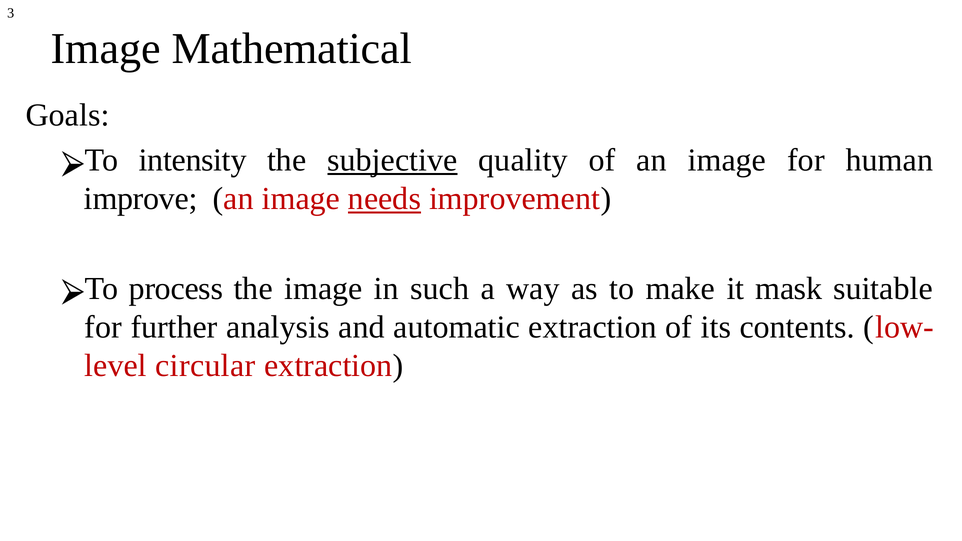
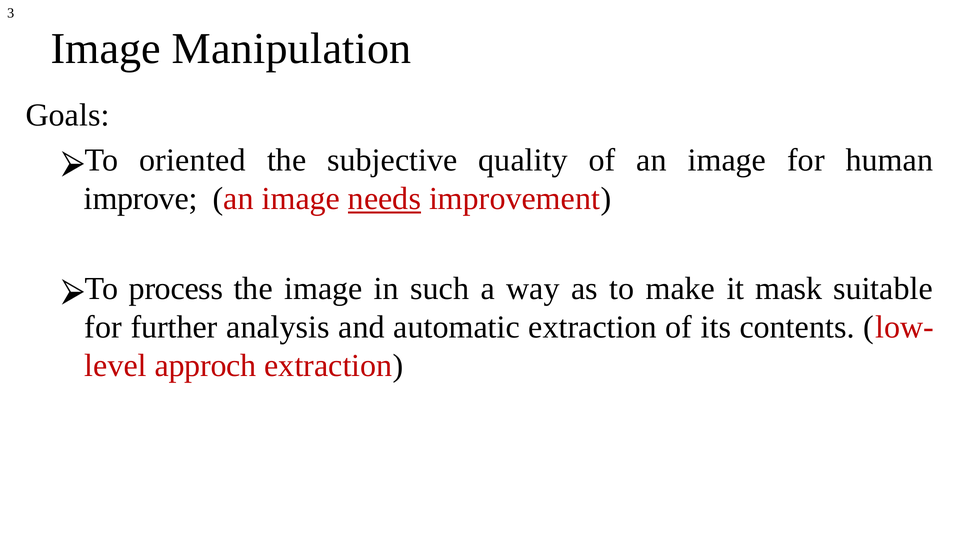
Mathematical: Mathematical -> Manipulation
intensity: intensity -> oriented
subjective underline: present -> none
circular: circular -> approch
